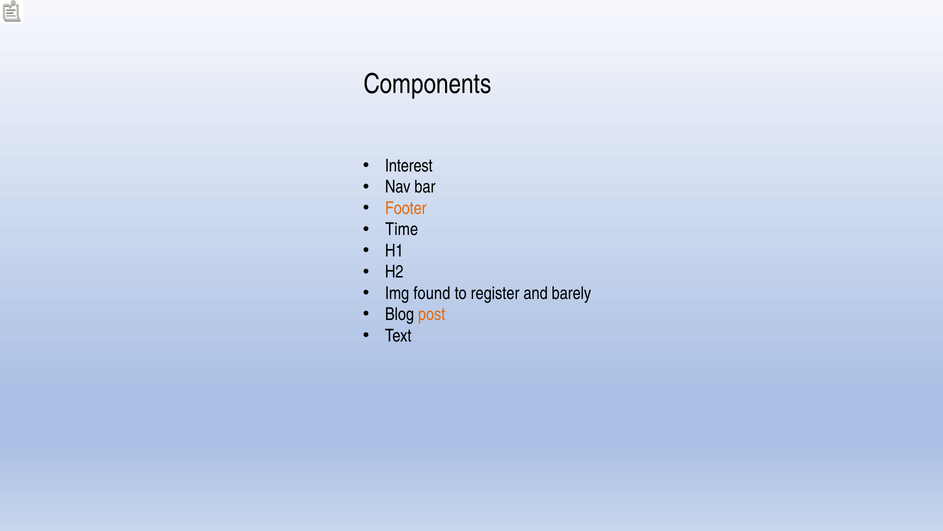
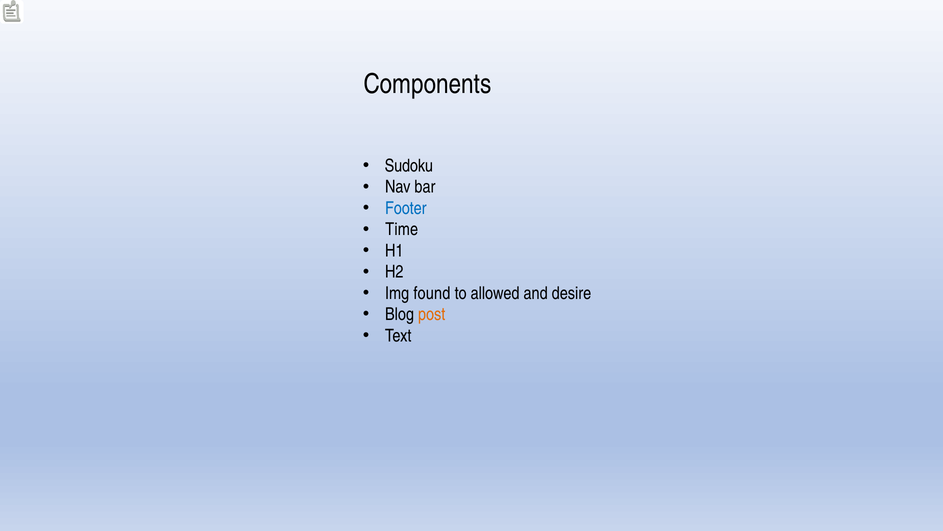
Interest: Interest -> Sudoku
Footer colour: orange -> blue
register: register -> allowed
barely: barely -> desire
